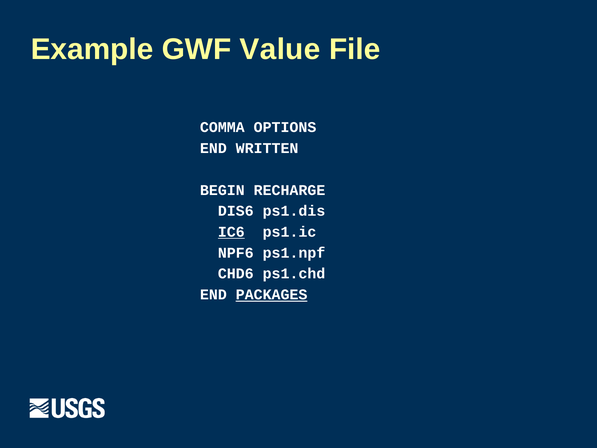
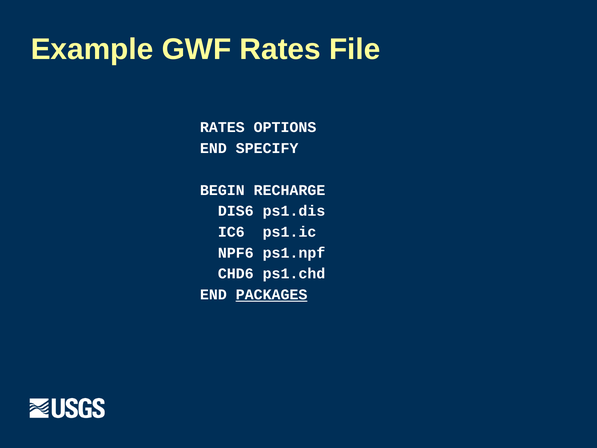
GWF Value: Value -> Rates
COMMA at (222, 127): COMMA -> RATES
WRITTEN: WRITTEN -> SPECIFY
IC6 underline: present -> none
